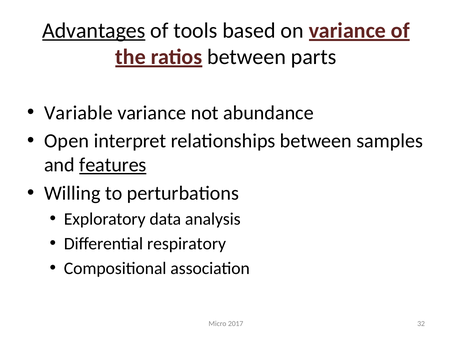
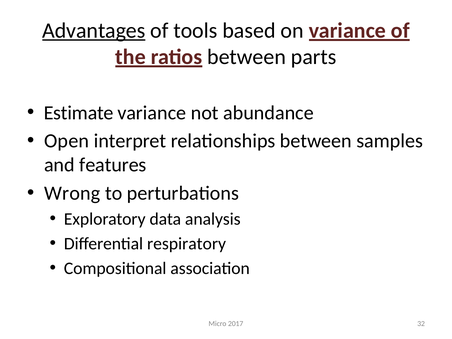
Variable: Variable -> Estimate
features underline: present -> none
Willing: Willing -> Wrong
